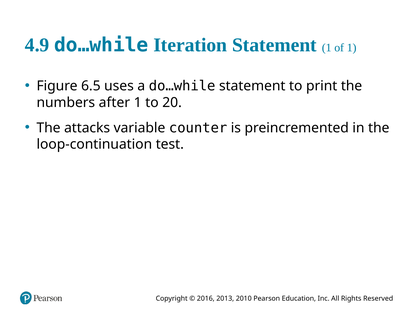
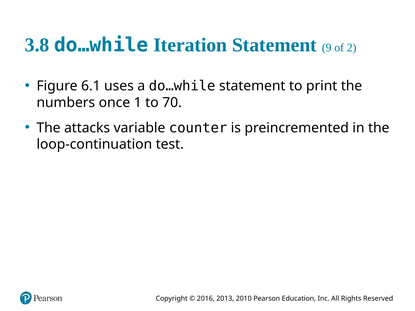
4.9: 4.9 -> 3.8
Statement 1: 1 -> 9
of 1: 1 -> 2
6.5: 6.5 -> 6.1
after: after -> once
20: 20 -> 70
